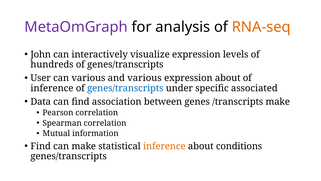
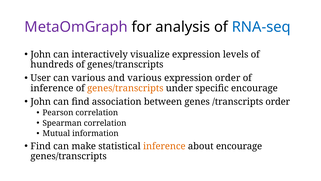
RNA-seq colour: orange -> blue
expression about: about -> order
genes/transcripts at (125, 88) colour: blue -> orange
specific associated: associated -> encourage
Data at (41, 101): Data -> John
/transcripts make: make -> order
about conditions: conditions -> encourage
